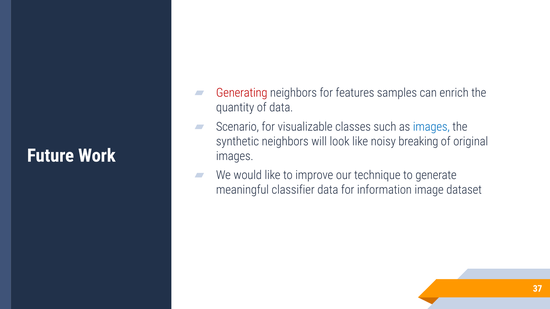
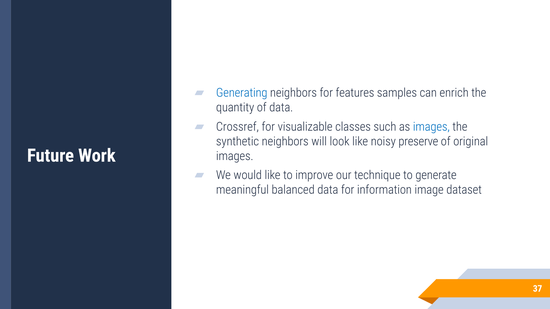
Generating colour: red -> blue
Scenario: Scenario -> Crossref
breaking: breaking -> preserve
classifier: classifier -> balanced
